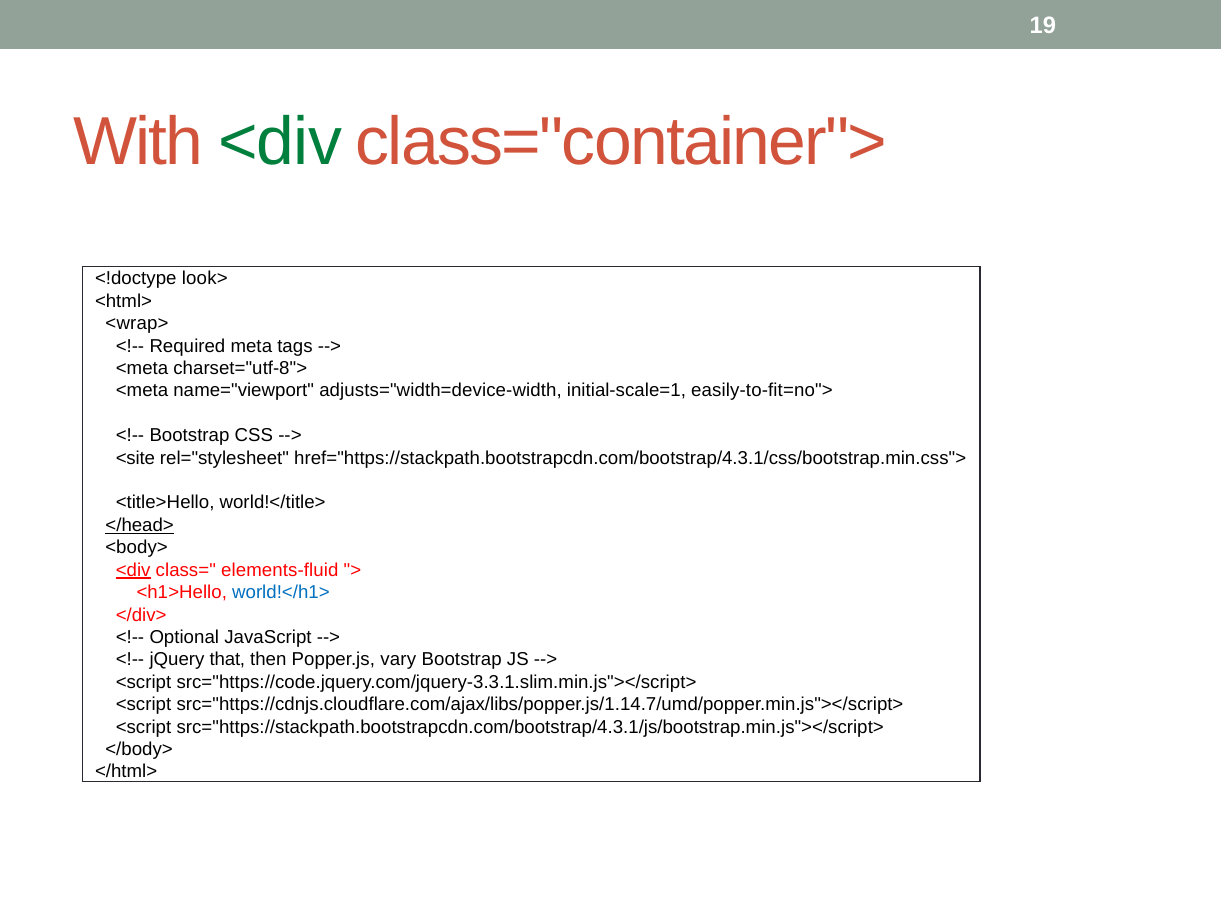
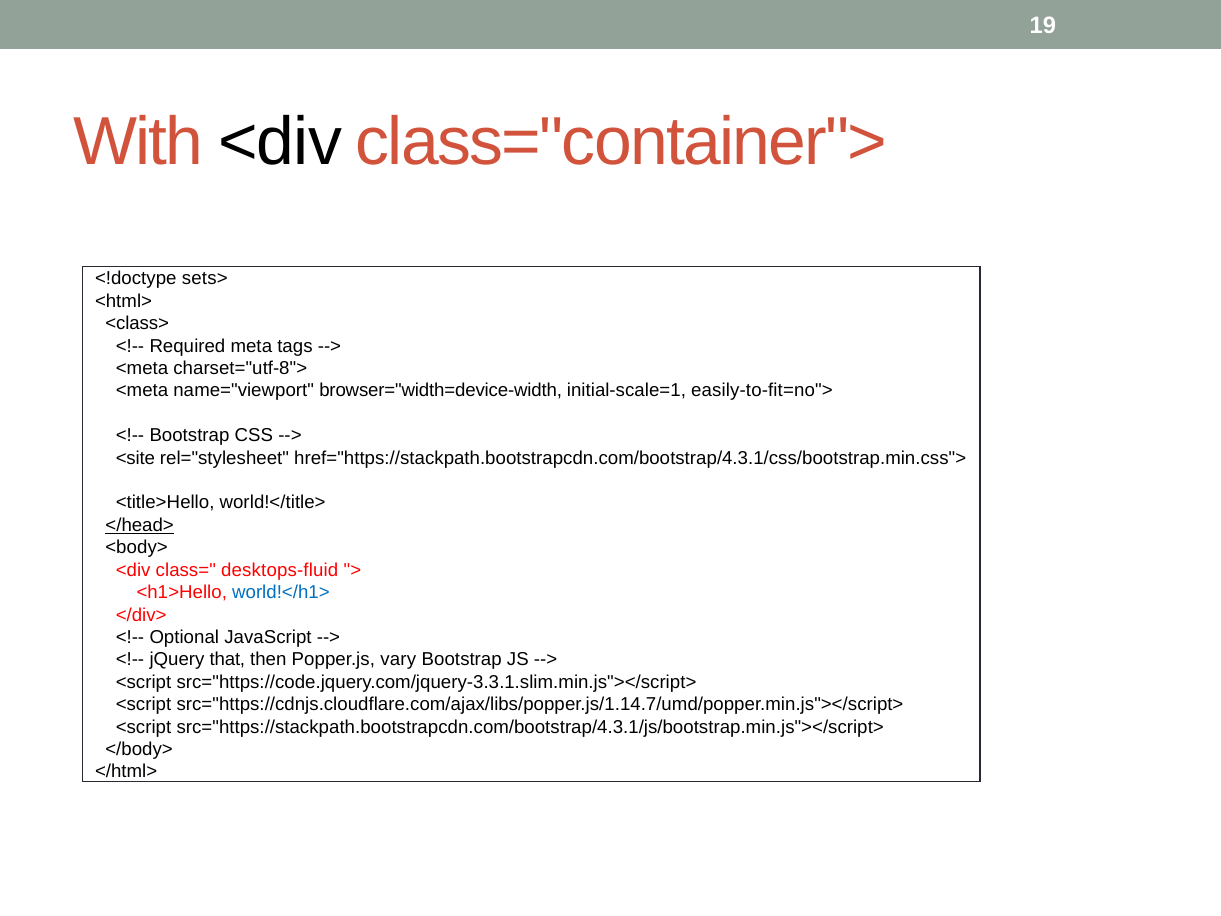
<div at (280, 142) colour: green -> black
look>: look> -> sets>
<wrap>: <wrap> -> <class>
adjusts="width=device-width: adjusts="width=device-width -> browser="width=device-width
<div at (133, 570) underline: present -> none
elements-fluid: elements-fluid -> desktops-fluid
